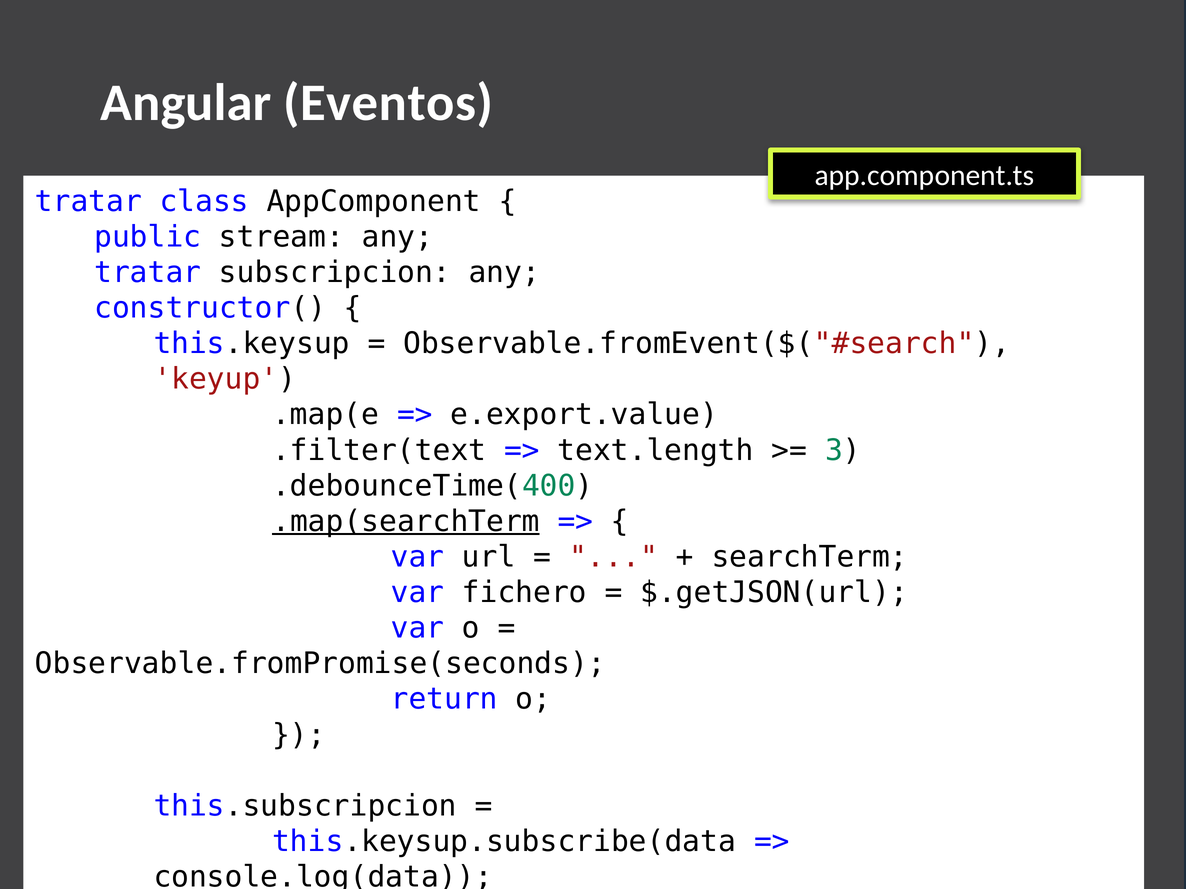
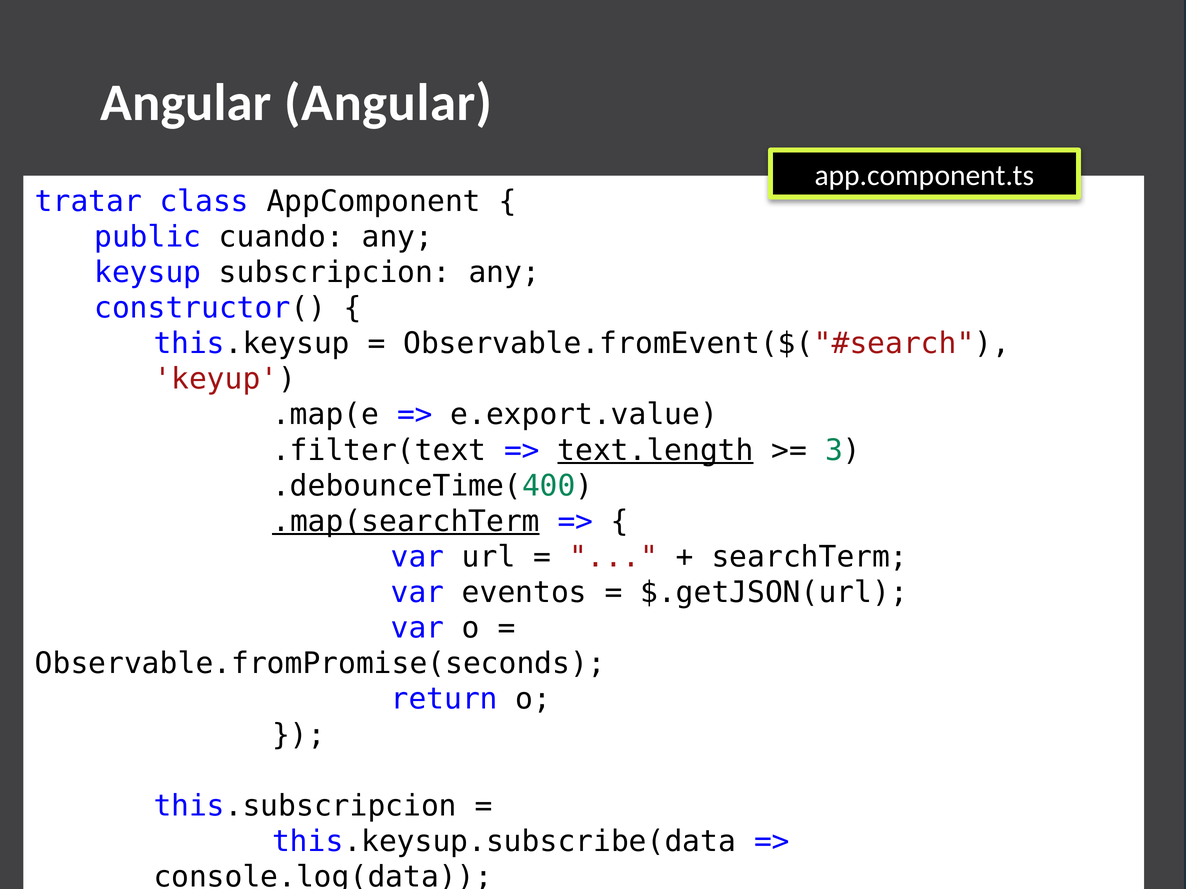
Angular Eventos: Eventos -> Angular
stream: stream -> cuando
tratar at (148, 273): tratar -> keysup
text.length underline: none -> present
fichero: fichero -> eventos
